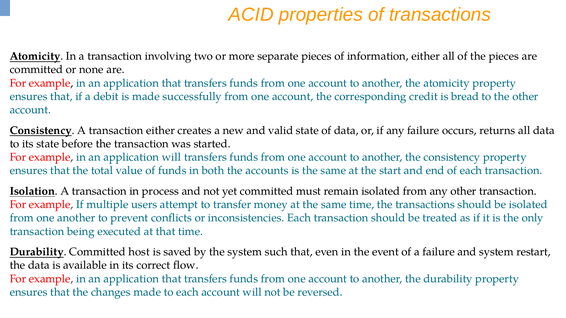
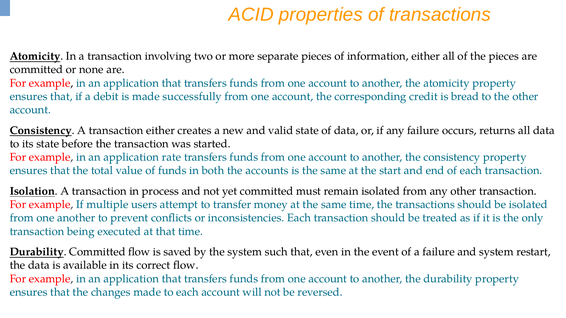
application will: will -> rate
Committed host: host -> flow
